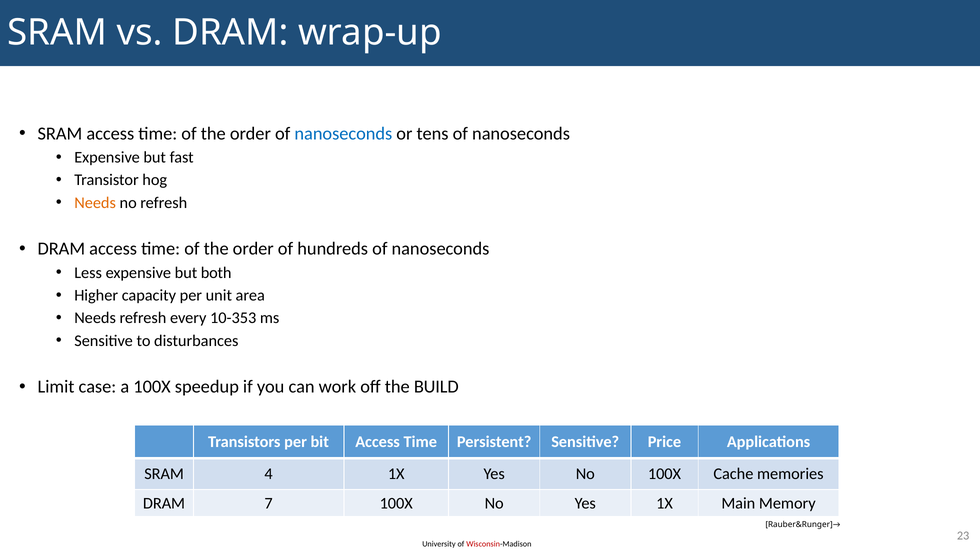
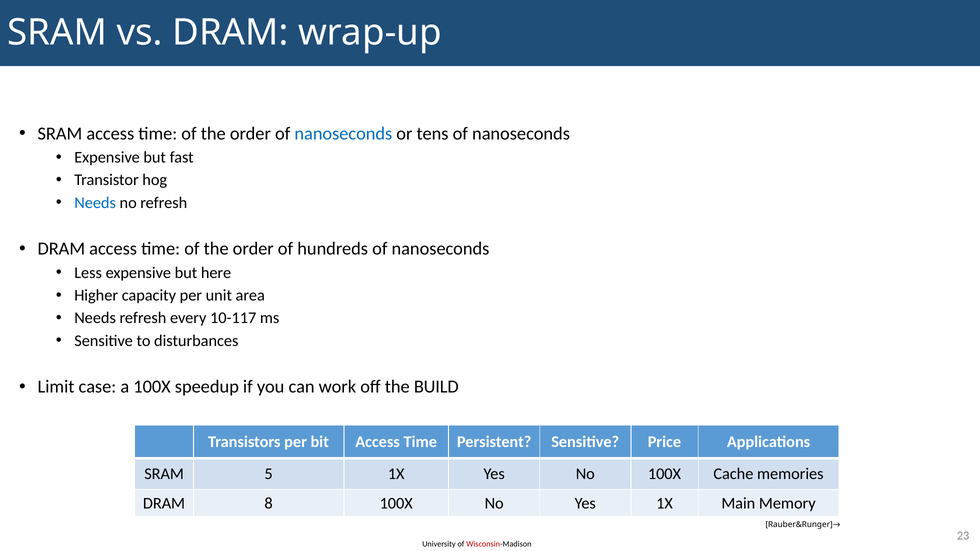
Needs at (95, 203) colour: orange -> blue
both: both -> here
10-353: 10-353 -> 10-117
4: 4 -> 5
7: 7 -> 8
